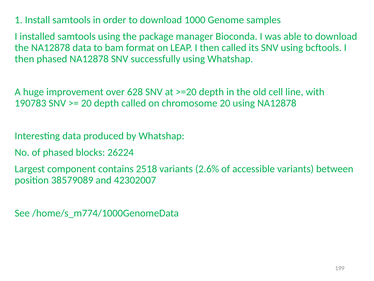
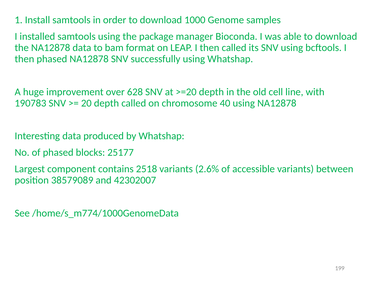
chromosome 20: 20 -> 40
26224: 26224 -> 25177
